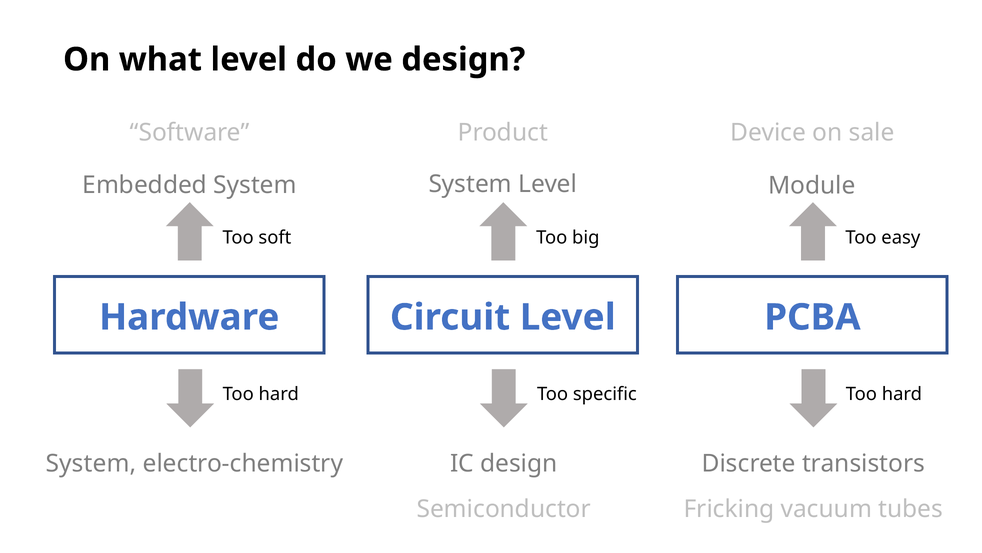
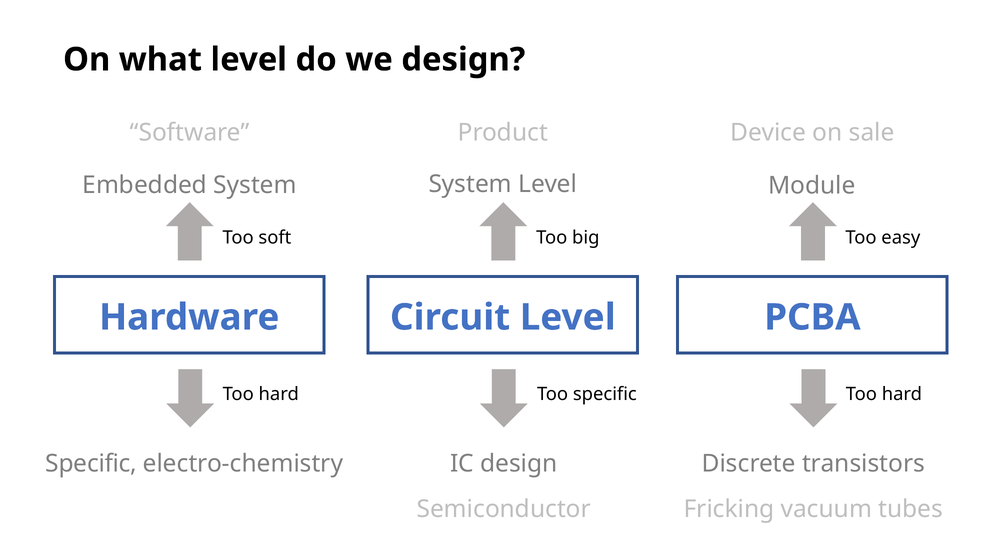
System at (91, 463): System -> Specific
